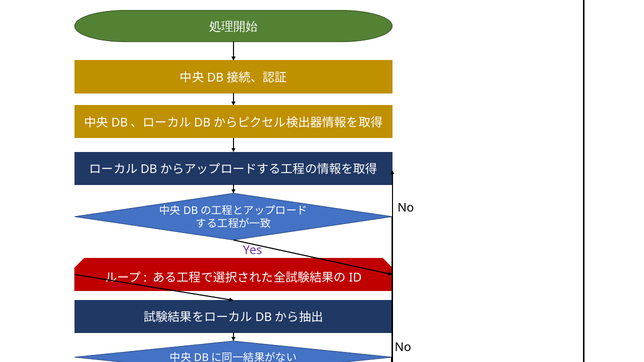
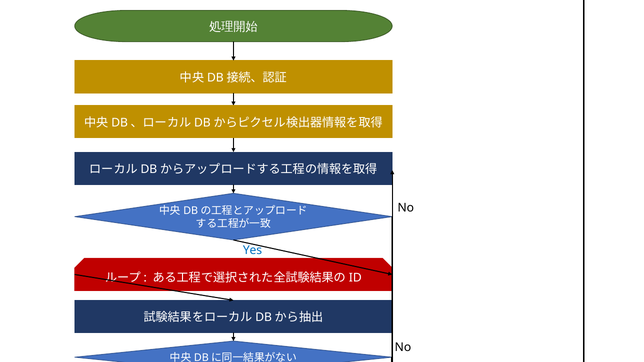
Yes colour: purple -> blue
